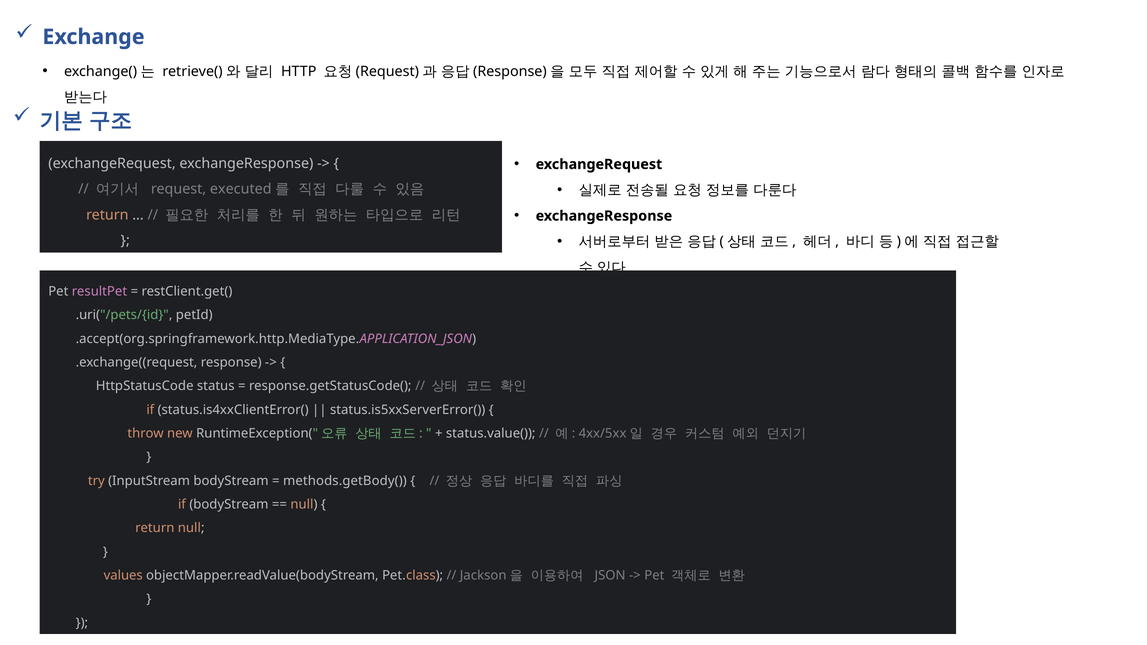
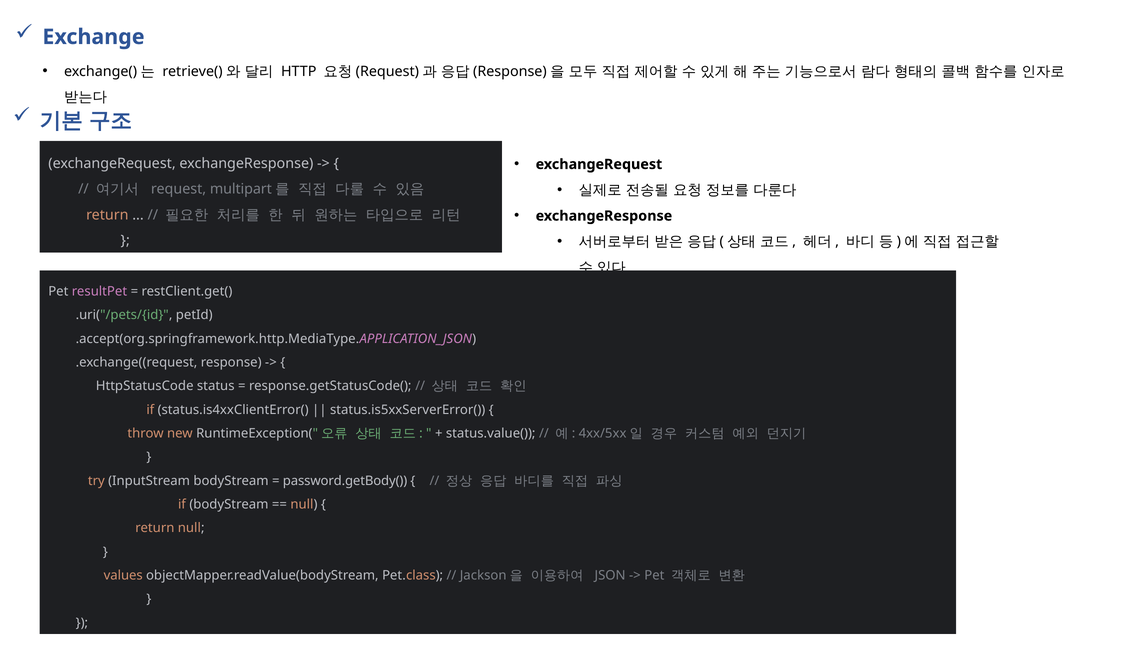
executed: executed -> multipart
methods.getBody(: methods.getBody( -> password.getBody(
